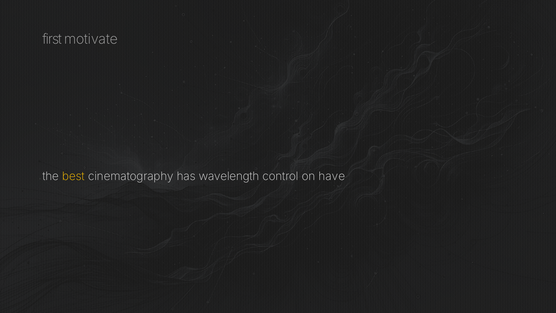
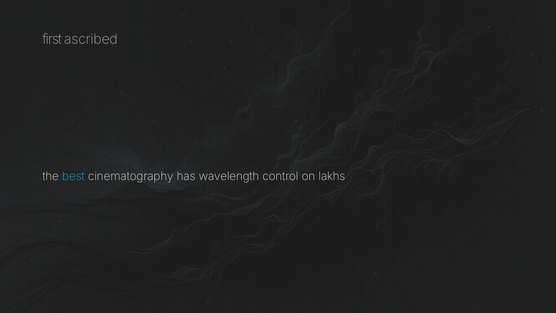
motivate: motivate -> ascribed
best colour: yellow -> light blue
have: have -> lakhs
